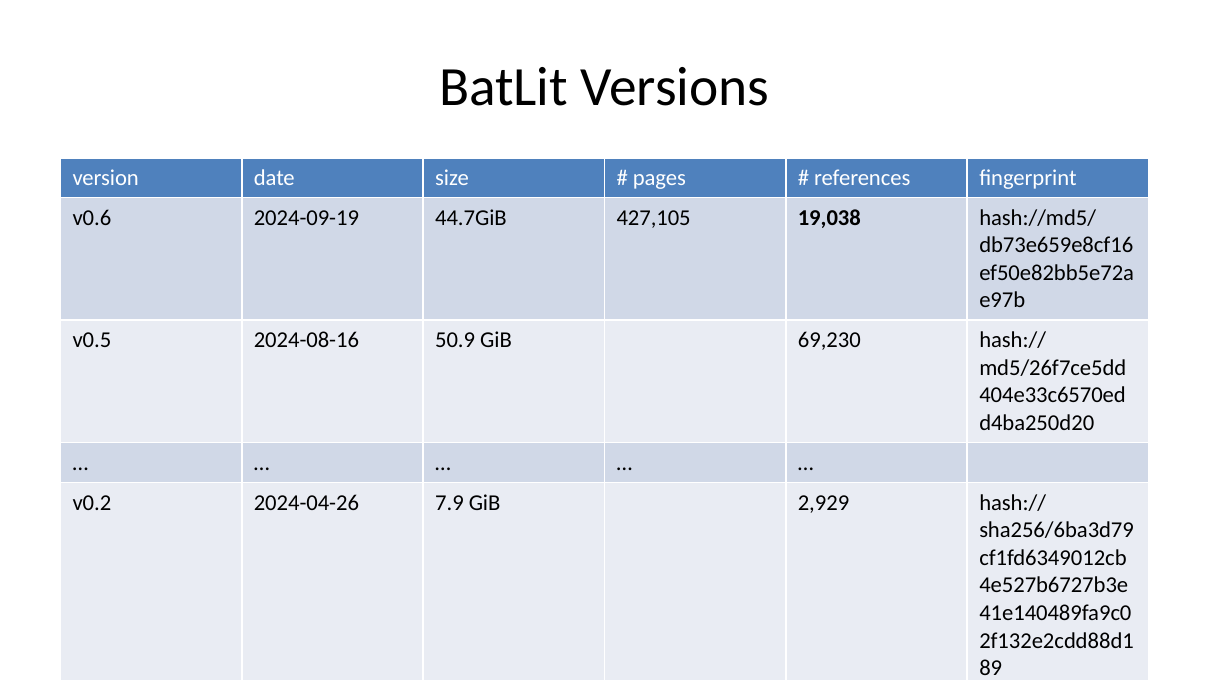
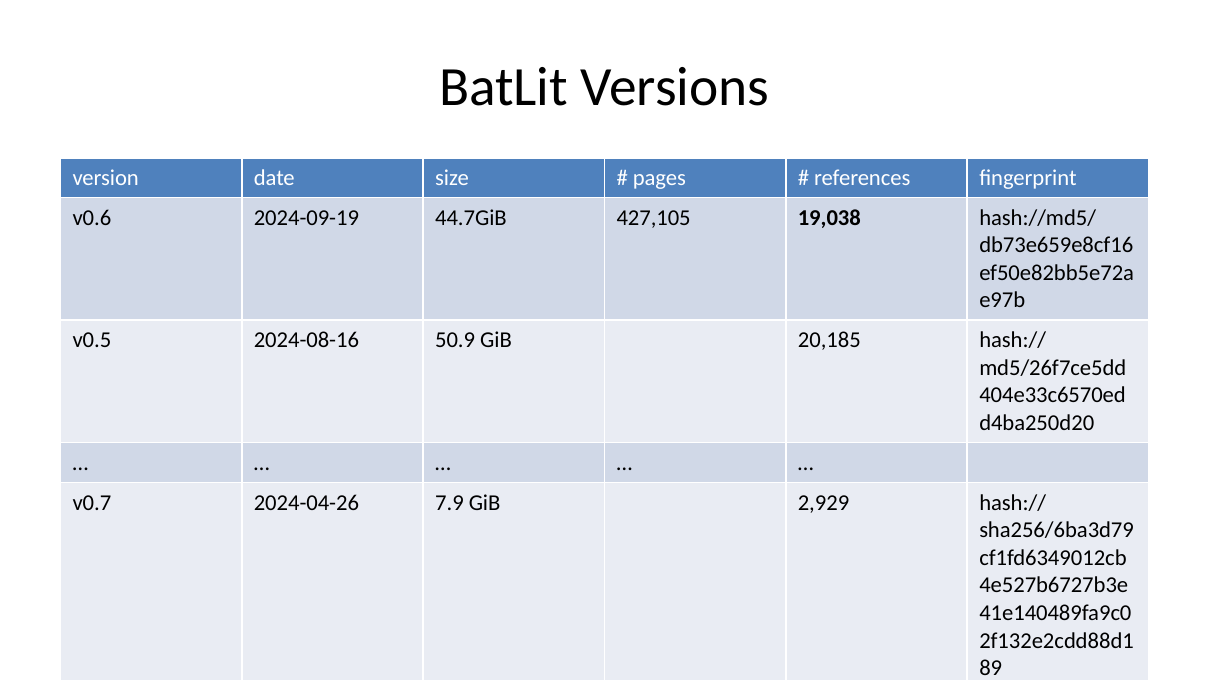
69,230: 69,230 -> 20,185
v0.2: v0.2 -> v0.7
